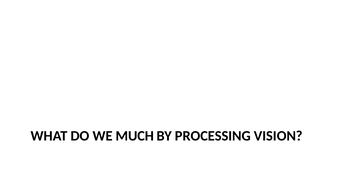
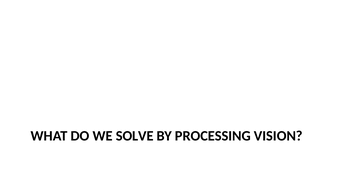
MUCH: MUCH -> SOLVE
